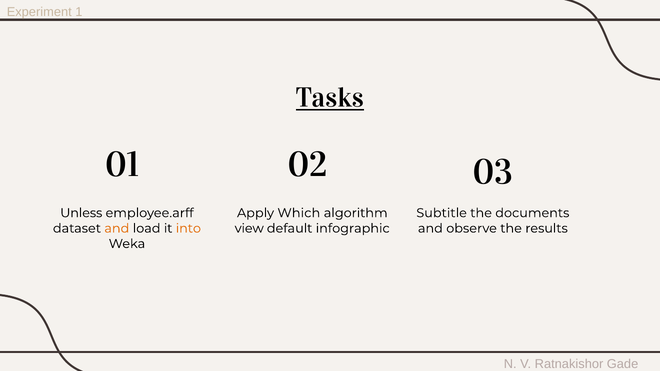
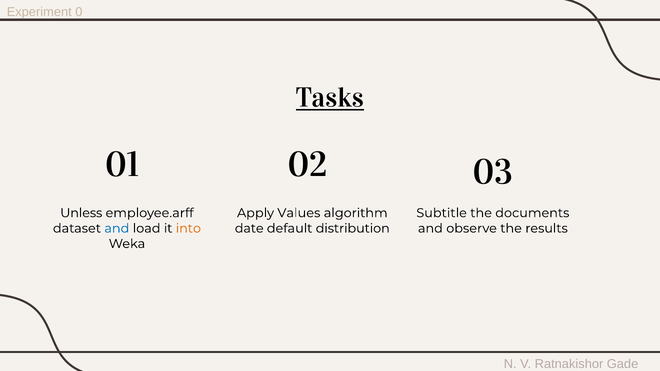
1: 1 -> 0
Which: Which -> Values
and at (117, 229) colour: orange -> blue
view: view -> date
infographic: infographic -> distribution
